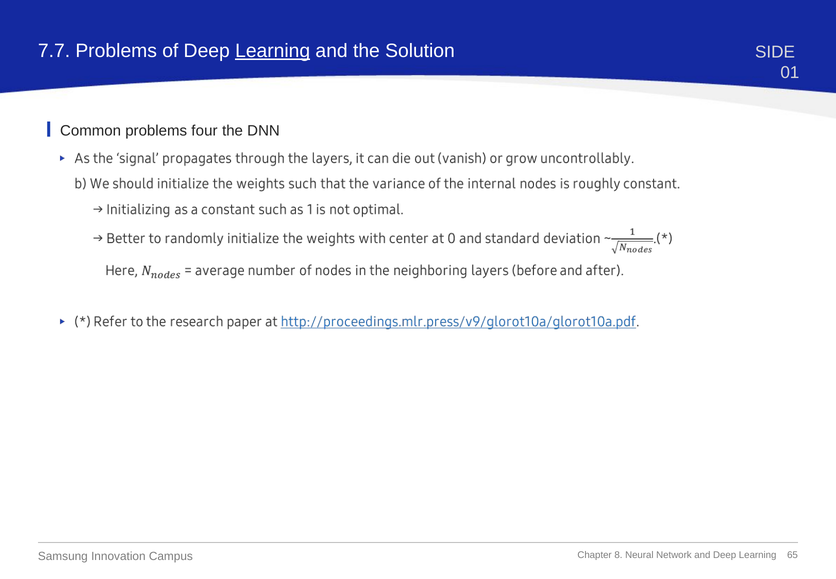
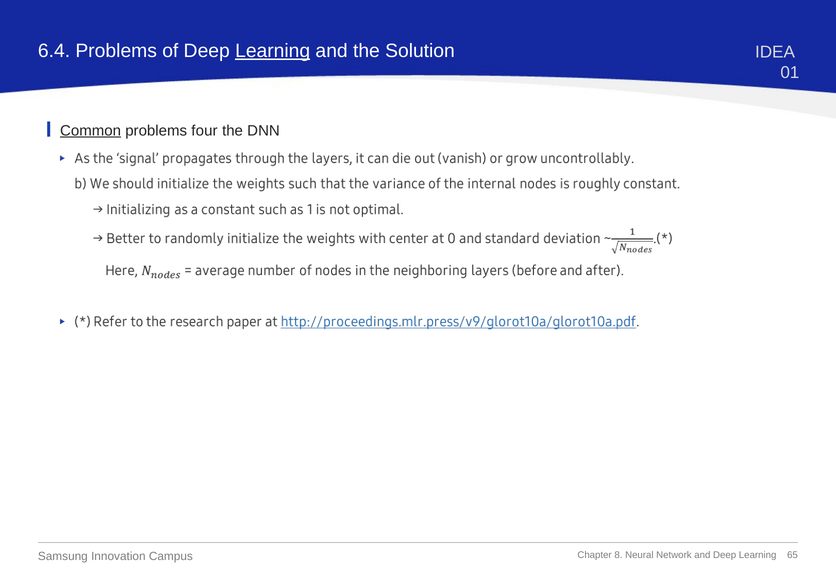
7.7: 7.7 -> 6.4
SIDE: SIDE -> IDEA
Common underline: none -> present
